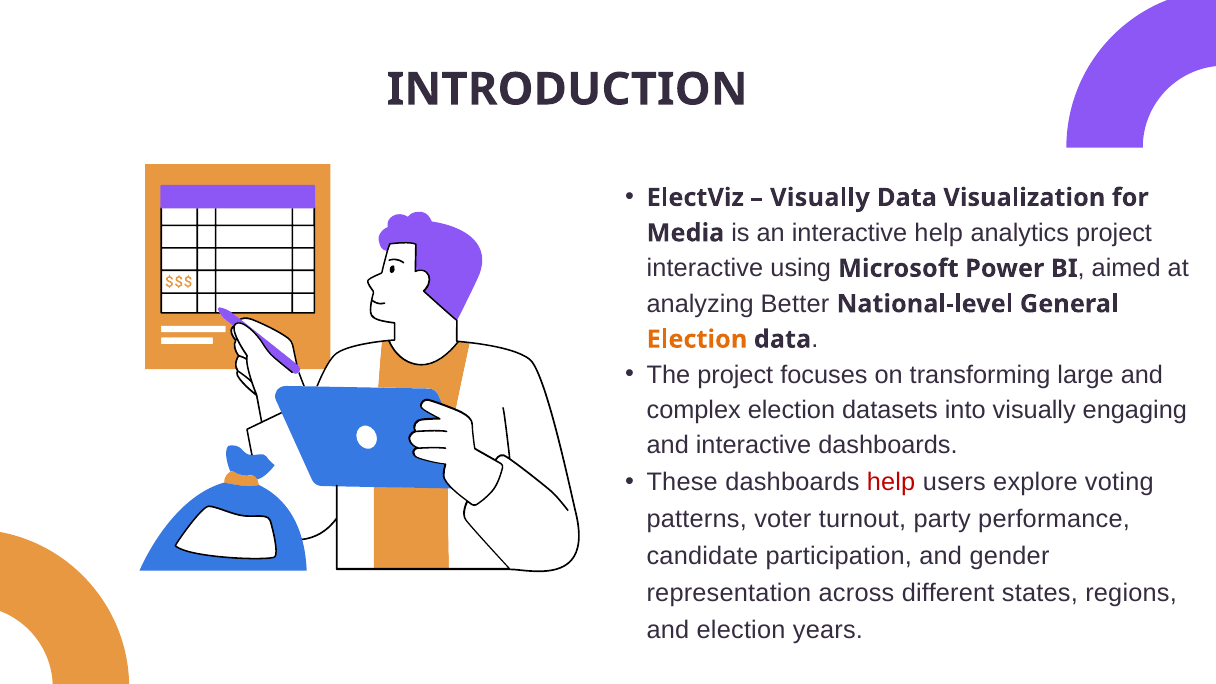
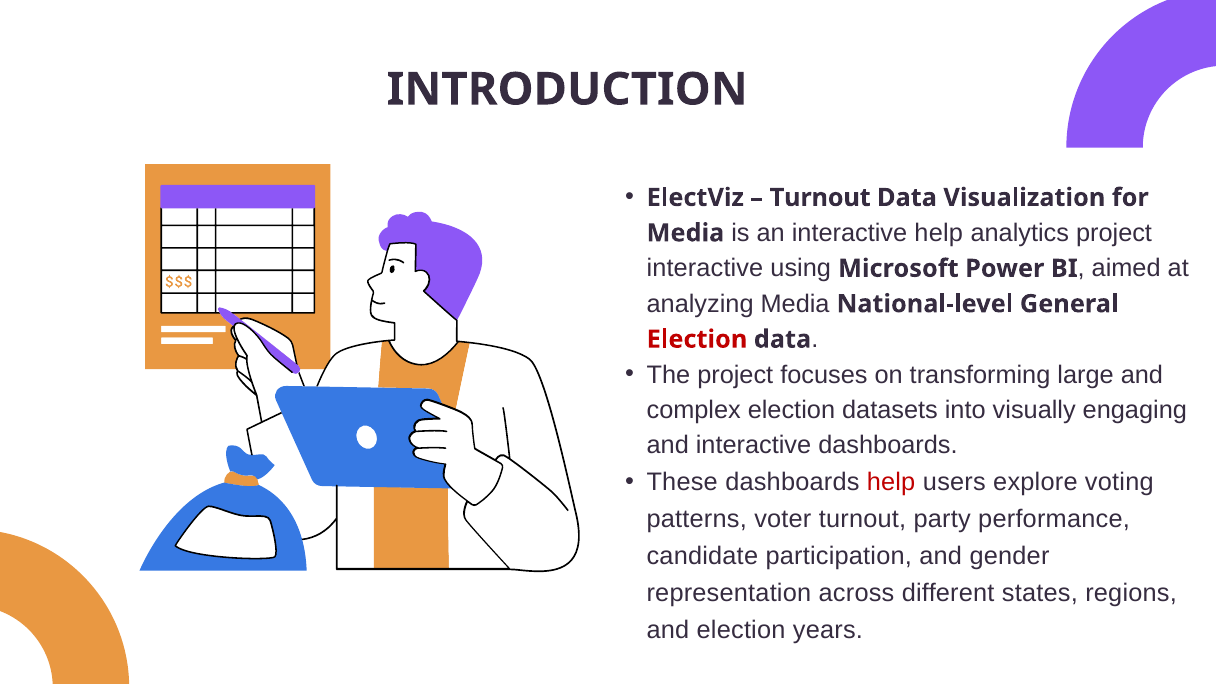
Visually at (820, 198): Visually -> Turnout
analyzing Better: Better -> Media
Election at (697, 339) colour: orange -> red
